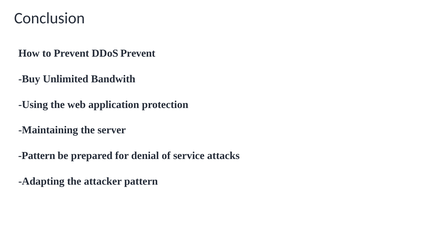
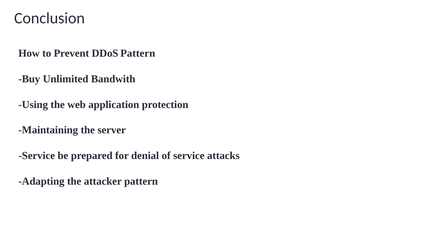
DDoS Prevent: Prevent -> Pattern
Pattern at (37, 155): Pattern -> Service
